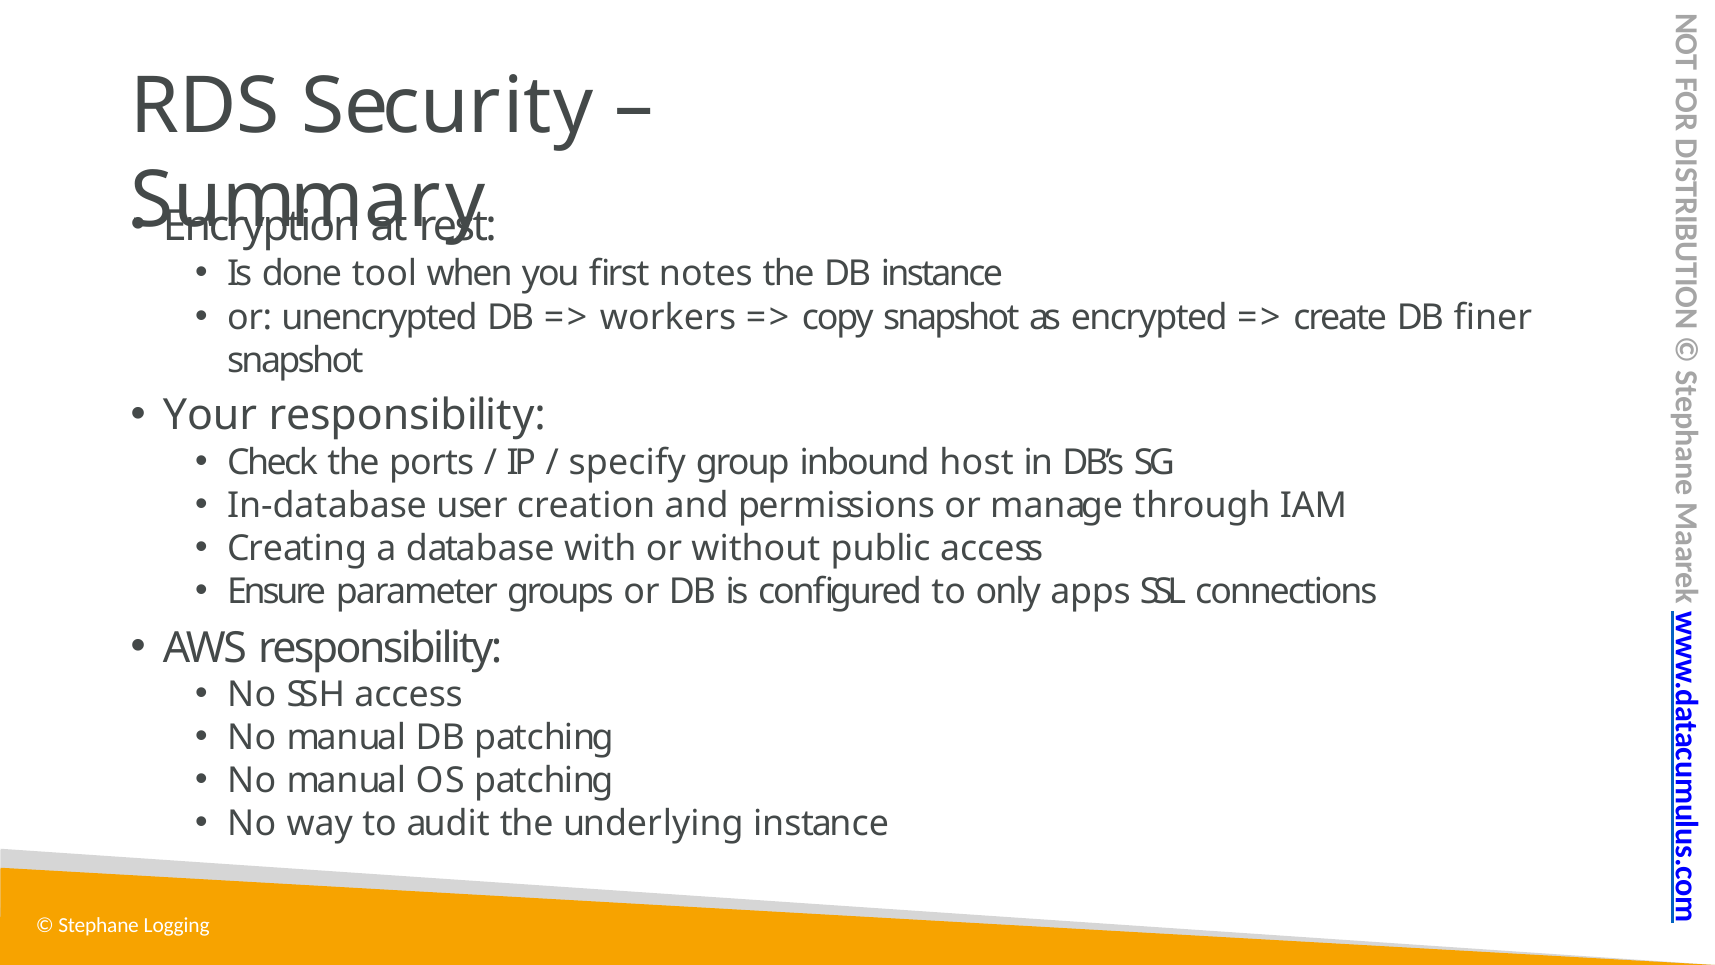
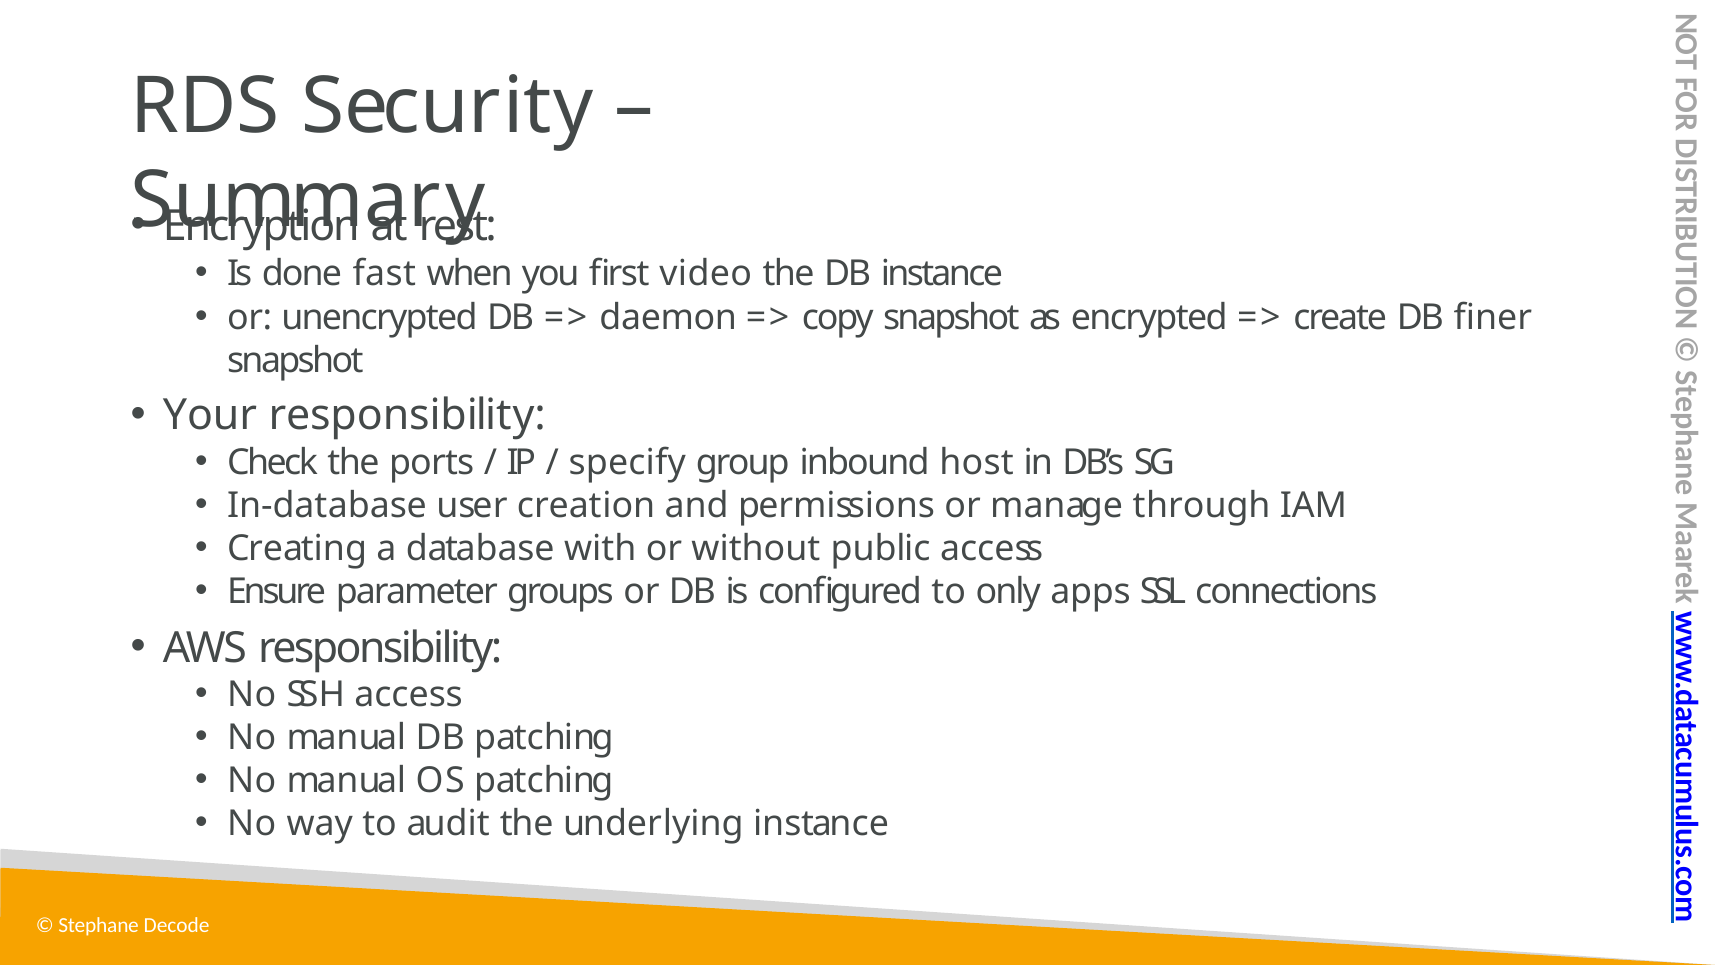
tool: tool -> fast
notes: notes -> video
workers: workers -> daemon
Logging: Logging -> Decode
